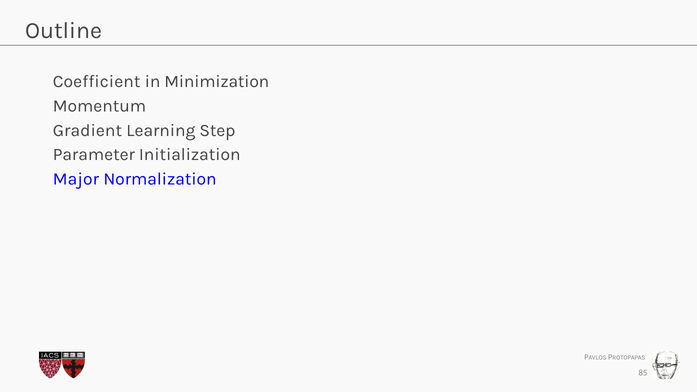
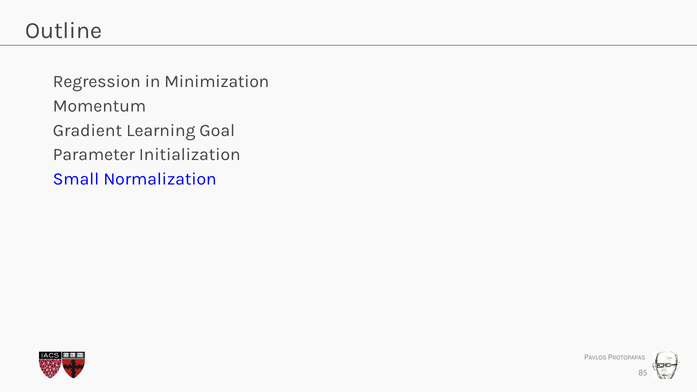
Coefficient: Coefficient -> Regression
Step: Step -> Goal
Major: Major -> Small
